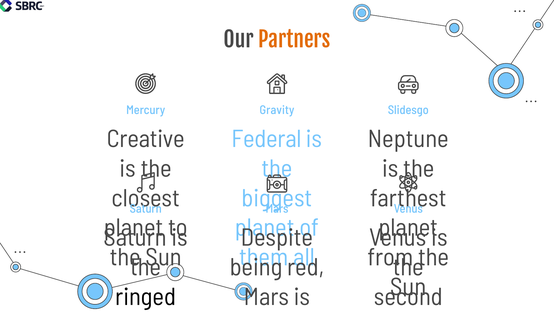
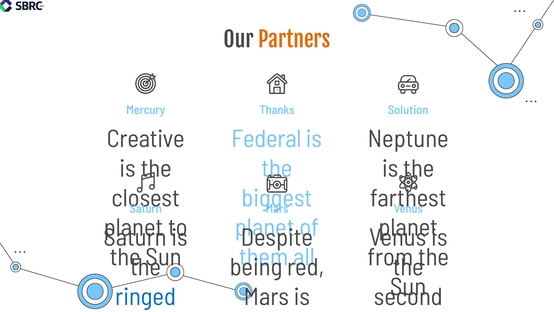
Gravity: Gravity -> Thanks
Slidesgo: Slidesgo -> Solution
ringed colour: black -> blue
